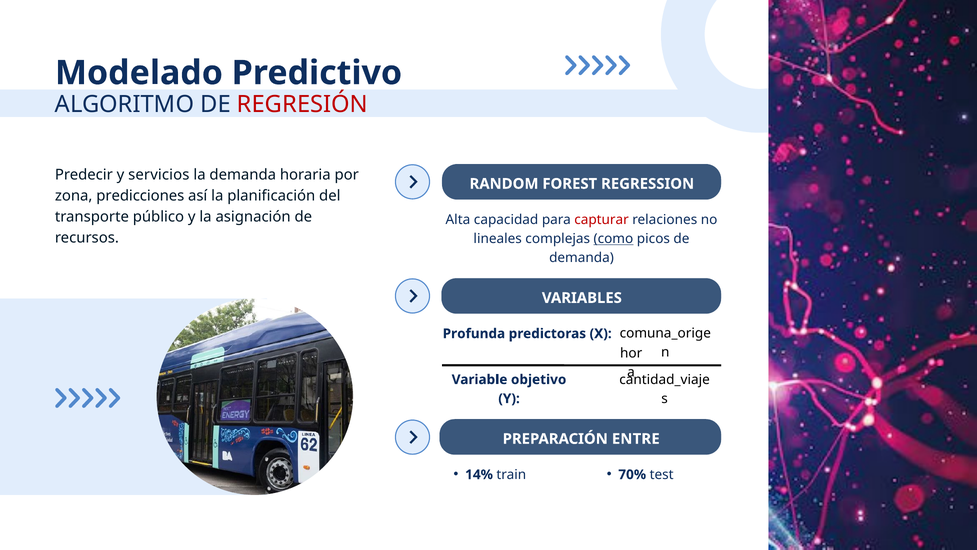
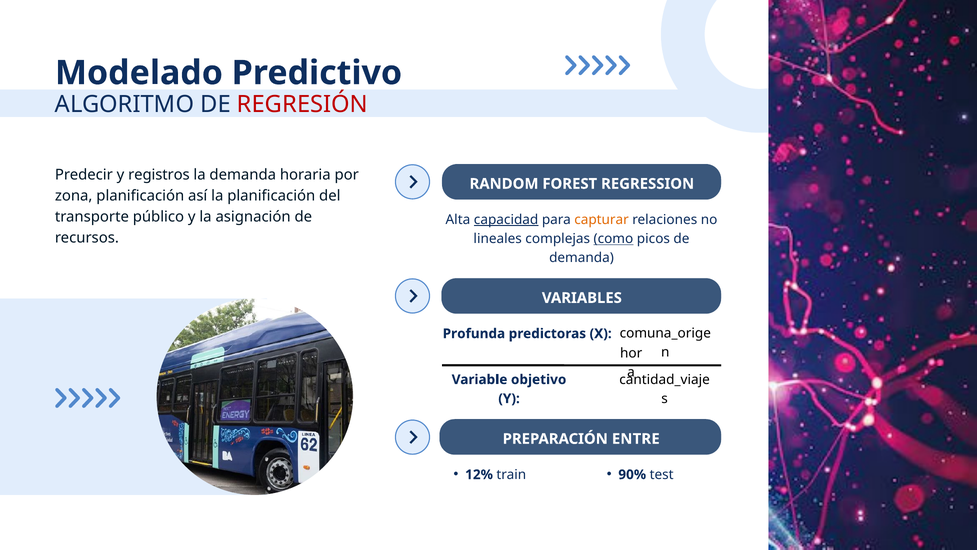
servicios: servicios -> registros
zona predicciones: predicciones -> planificación
capacidad underline: none -> present
capturar colour: red -> orange
14%: 14% -> 12%
70%: 70% -> 90%
